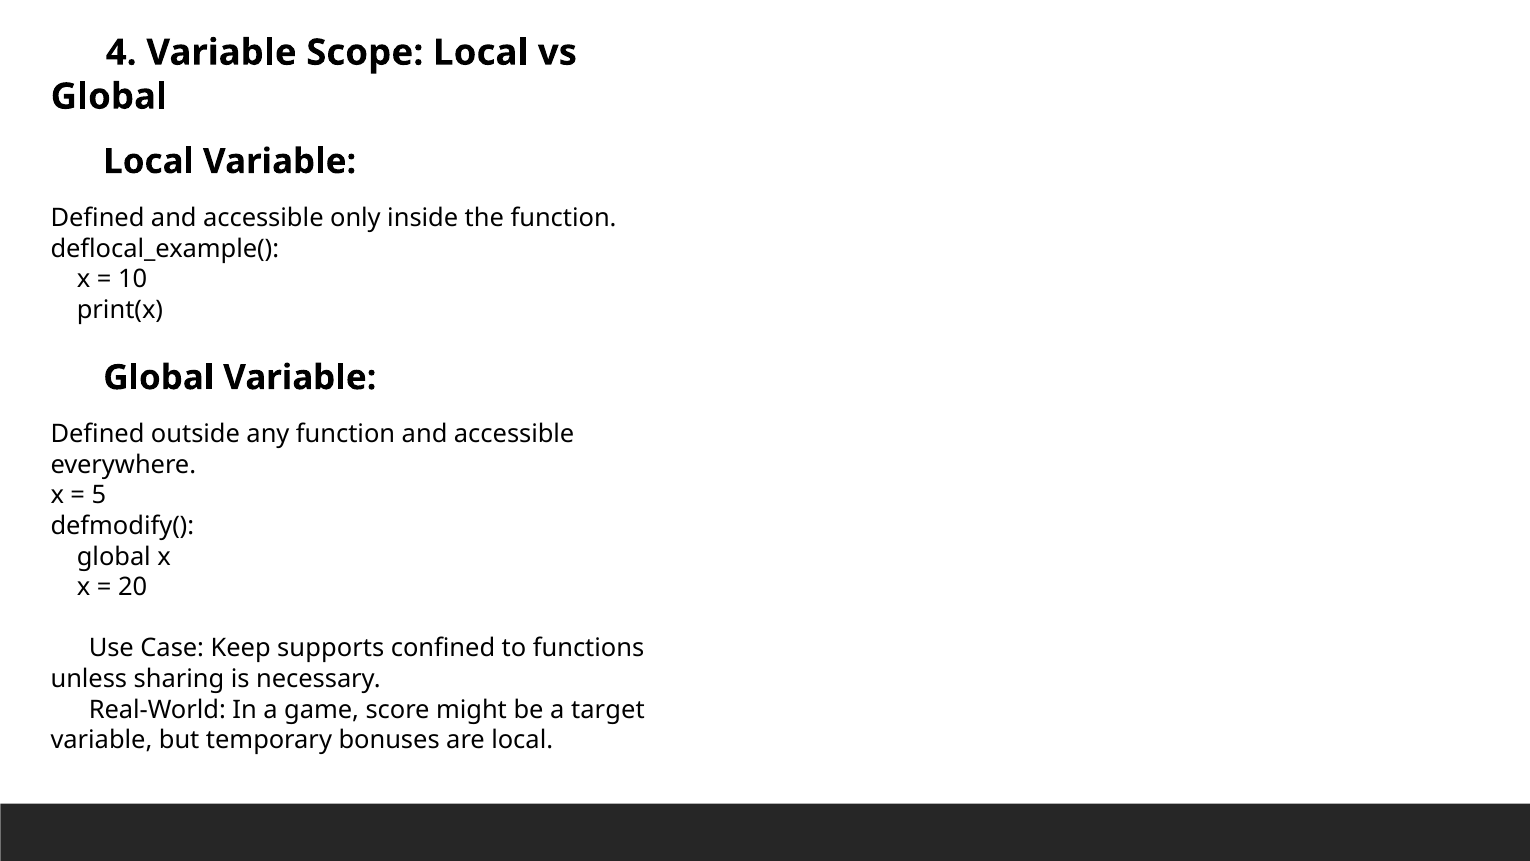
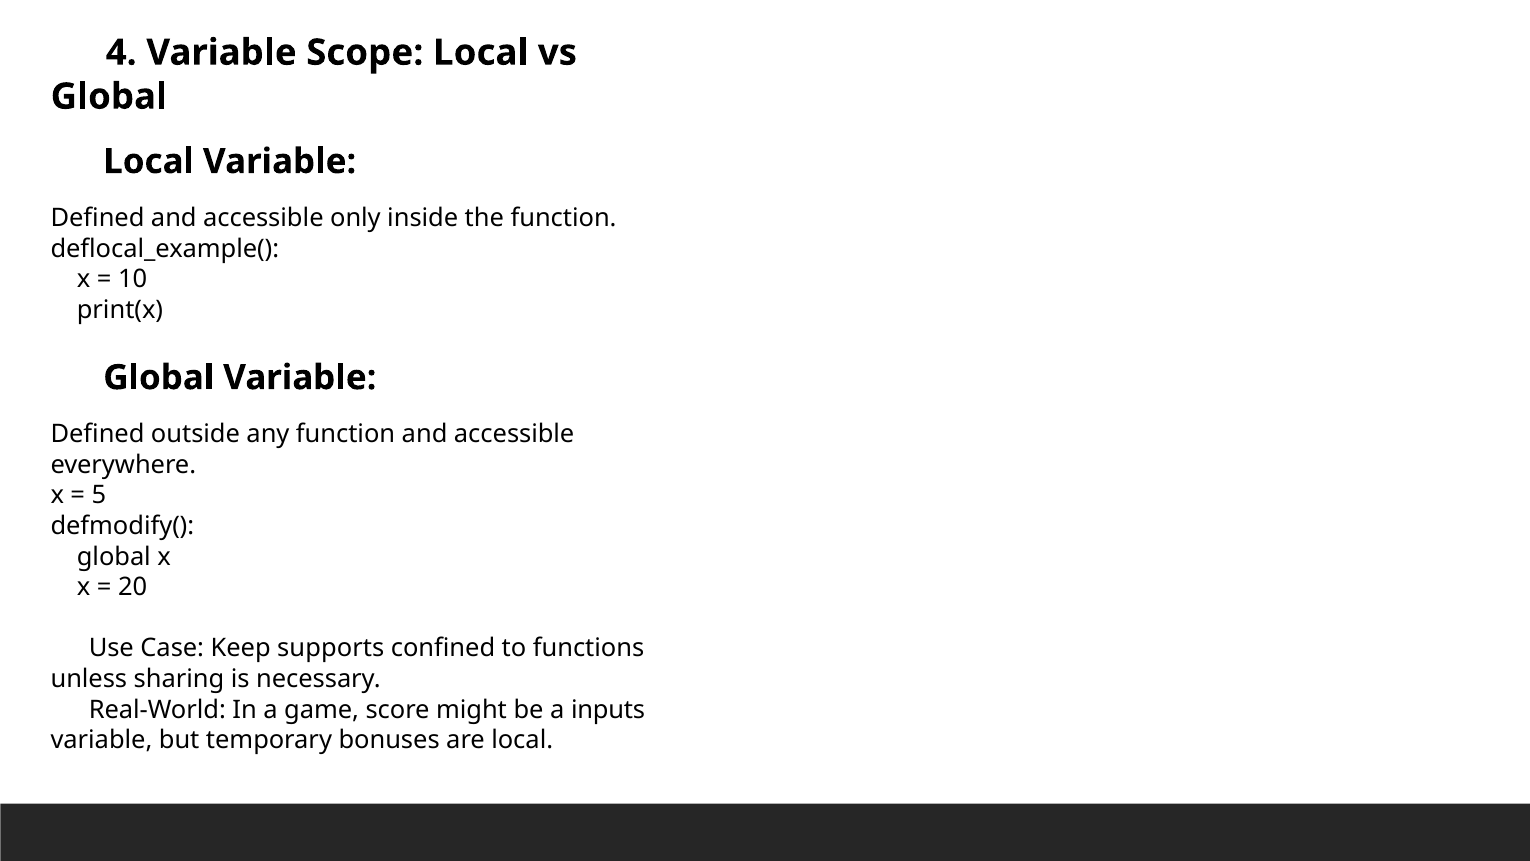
target: target -> inputs
